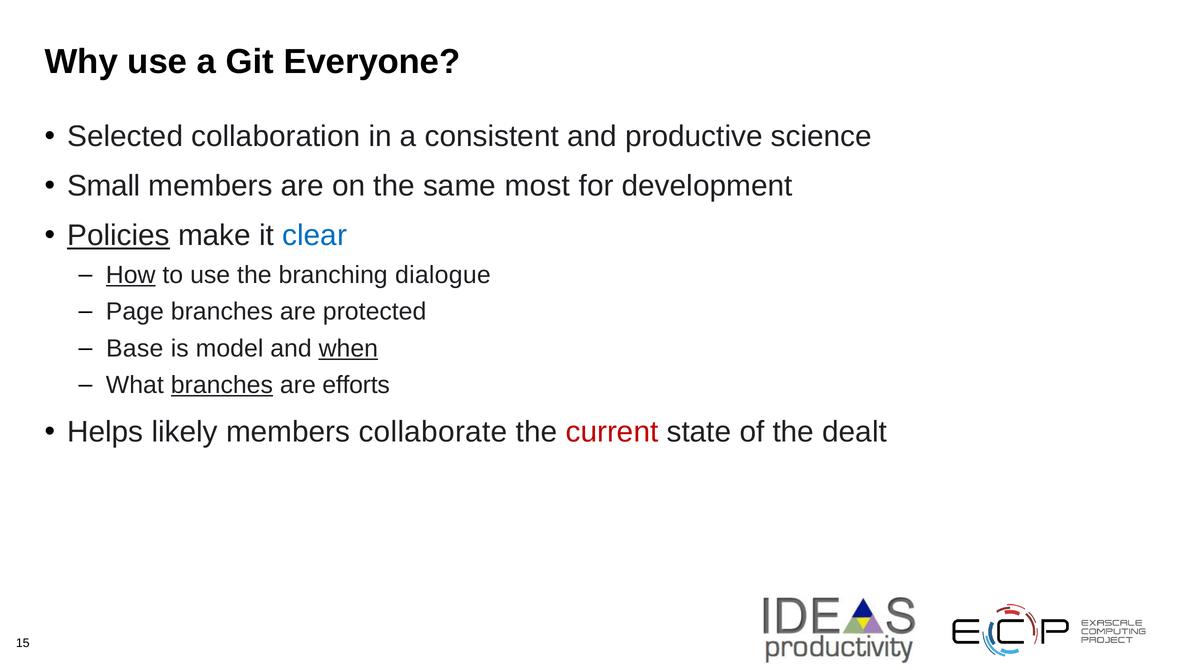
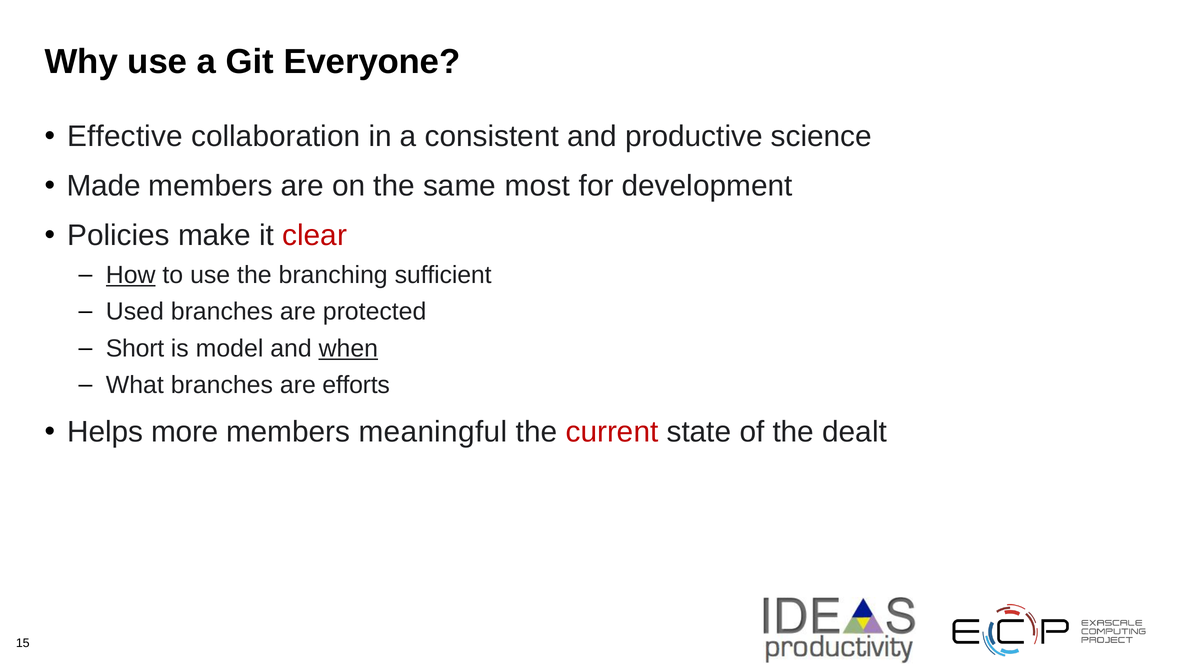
Selected: Selected -> Effective
Small: Small -> Made
Policies underline: present -> none
clear colour: blue -> red
dialogue: dialogue -> sufficient
Page: Page -> Used
Base: Base -> Short
branches at (222, 386) underline: present -> none
likely: likely -> more
collaborate: collaborate -> meaningful
